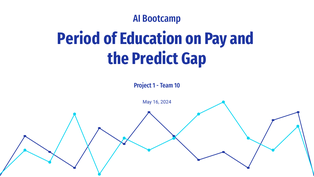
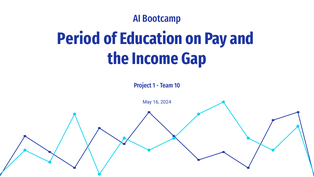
Predict: Predict -> Income
